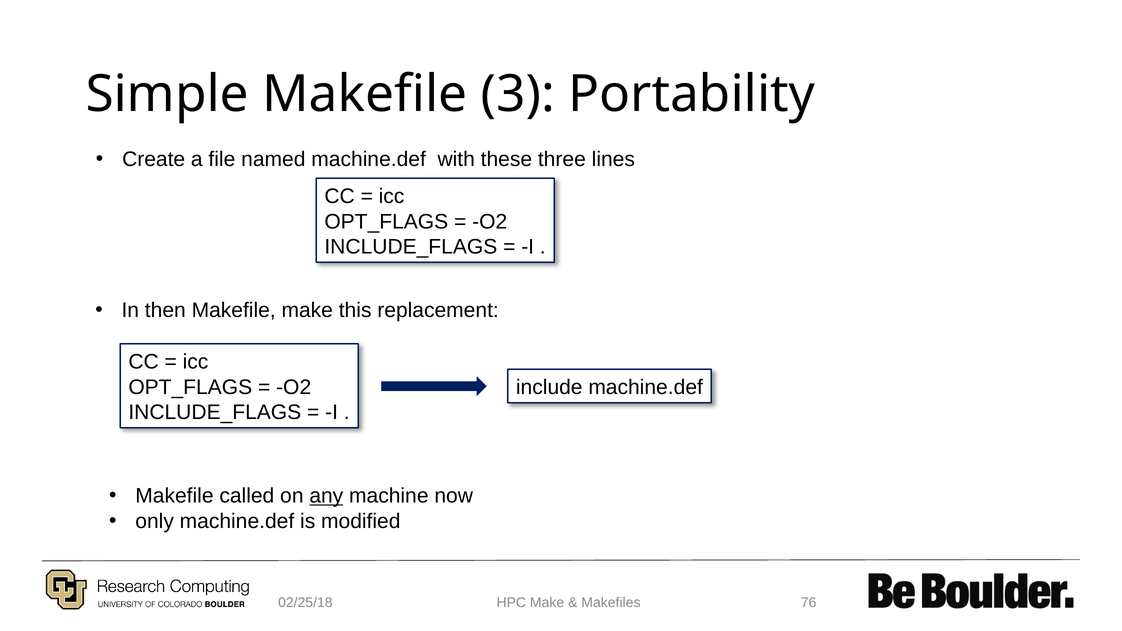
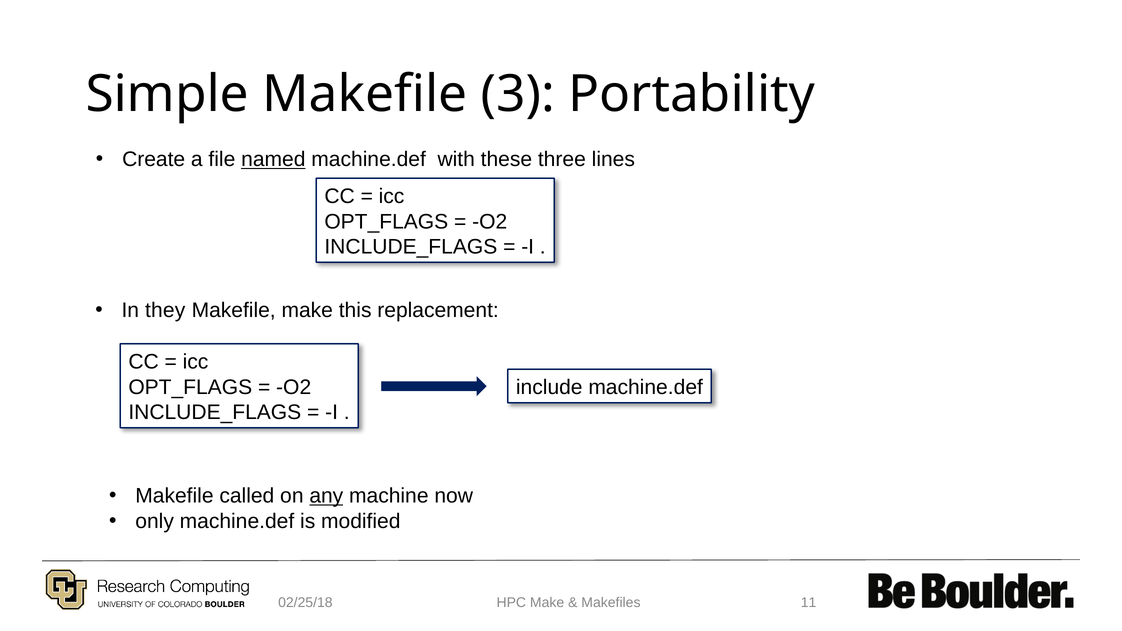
named underline: none -> present
then: then -> they
76: 76 -> 11
